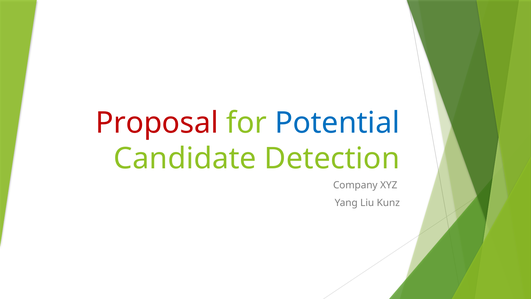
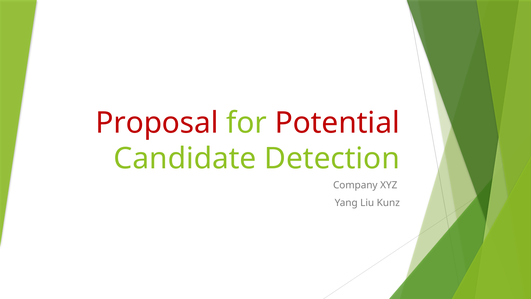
Potential colour: blue -> red
